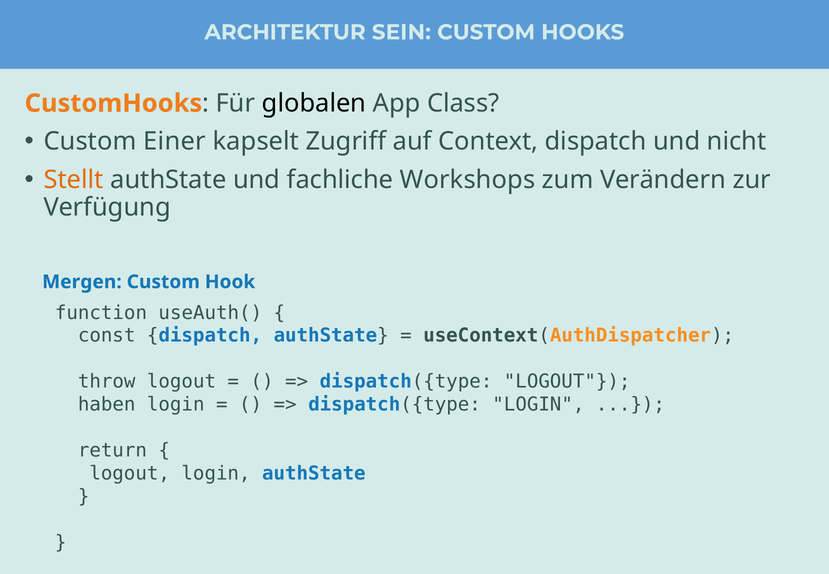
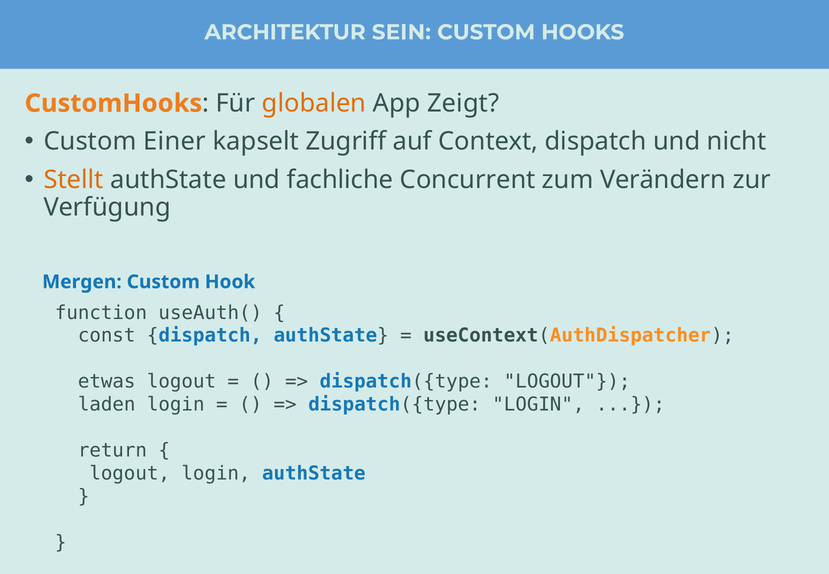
globalen colour: black -> orange
Class: Class -> Zeigt
Workshops: Workshops -> Concurrent
throw: throw -> etwas
haben: haben -> laden
